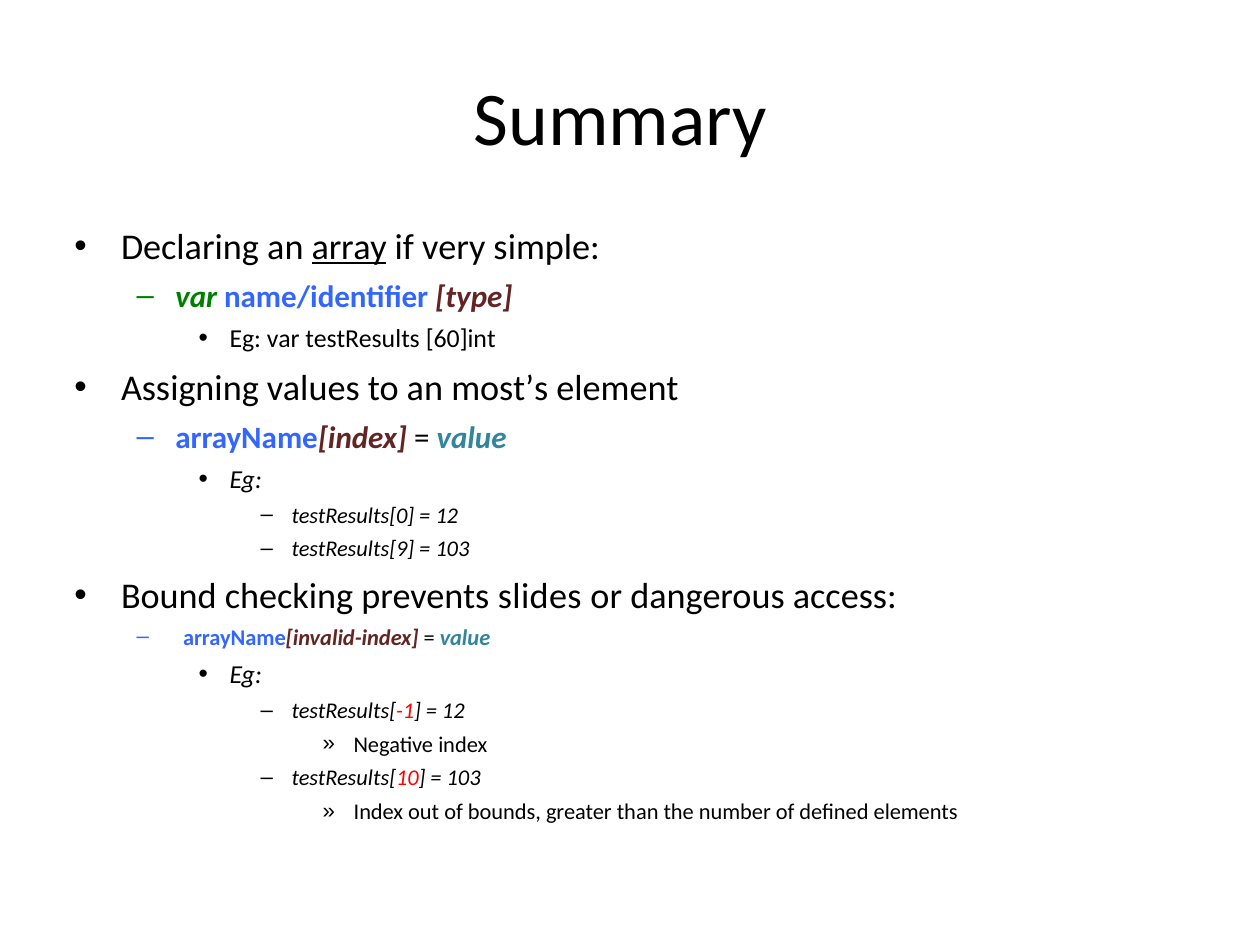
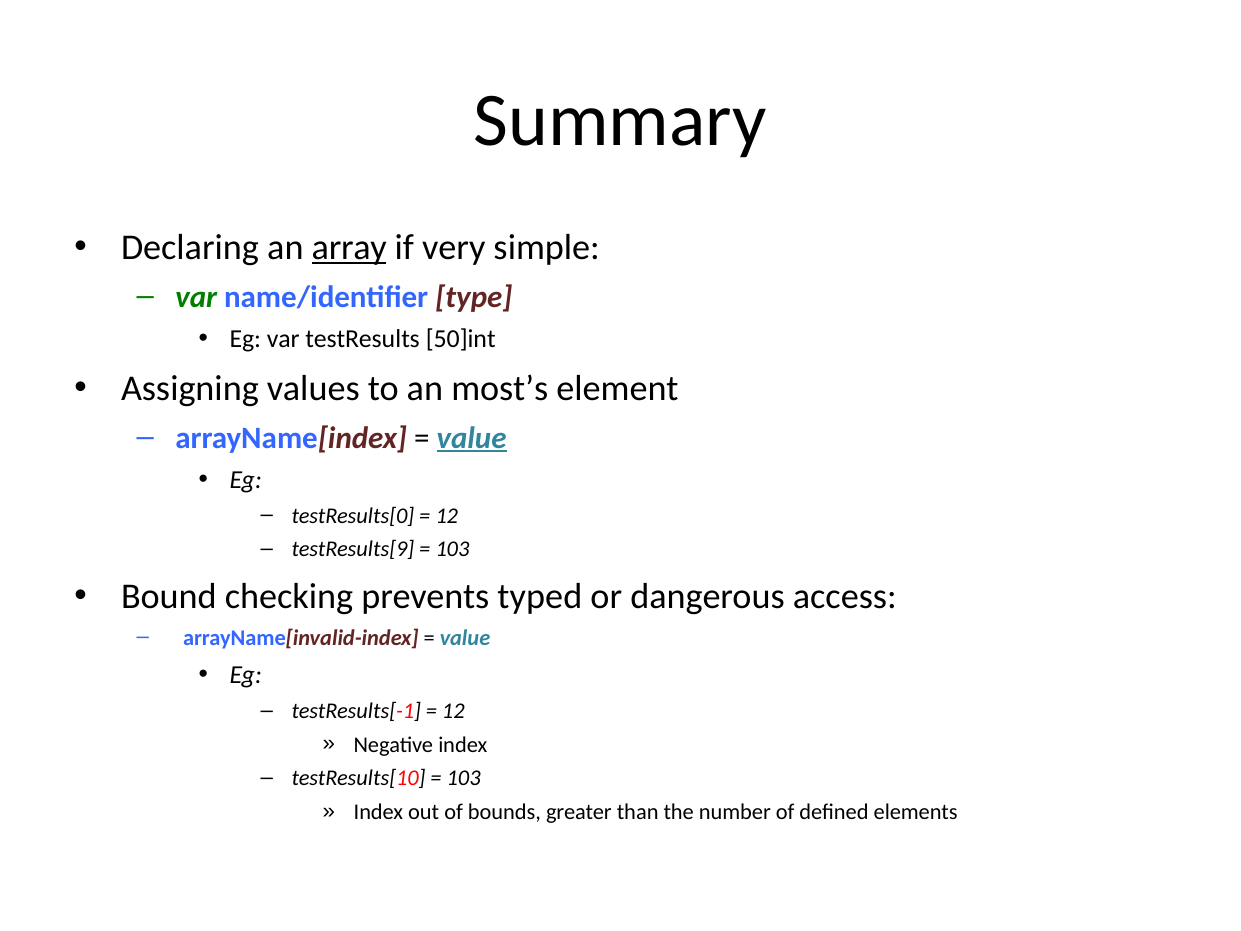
60]int: 60]int -> 50]int
value at (472, 438) underline: none -> present
slides: slides -> typed
